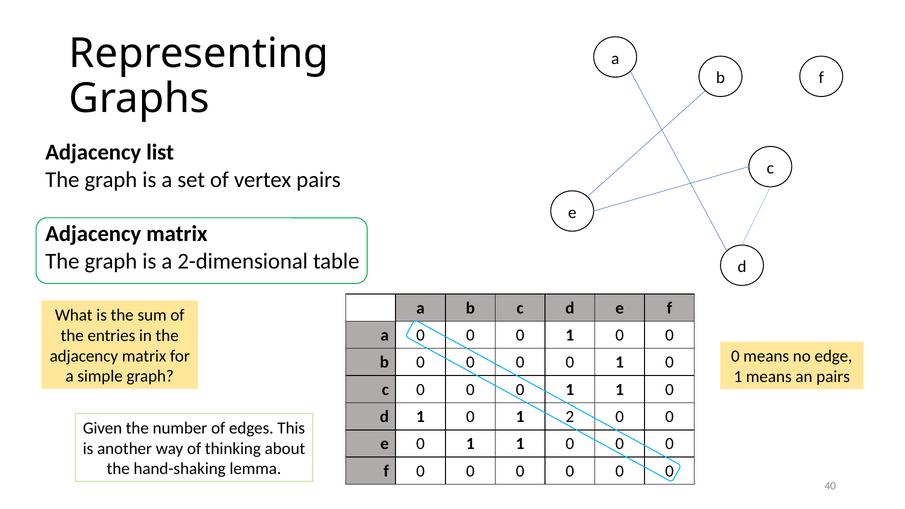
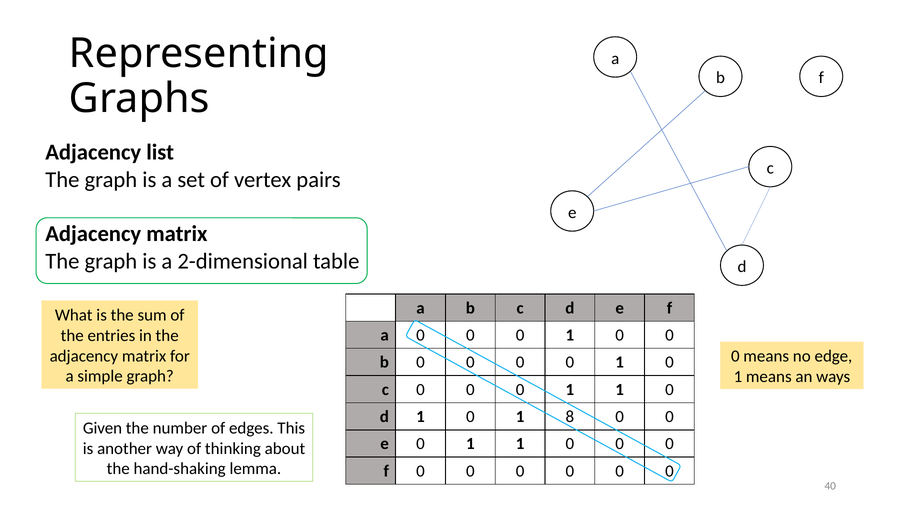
an pairs: pairs -> ways
2: 2 -> 8
